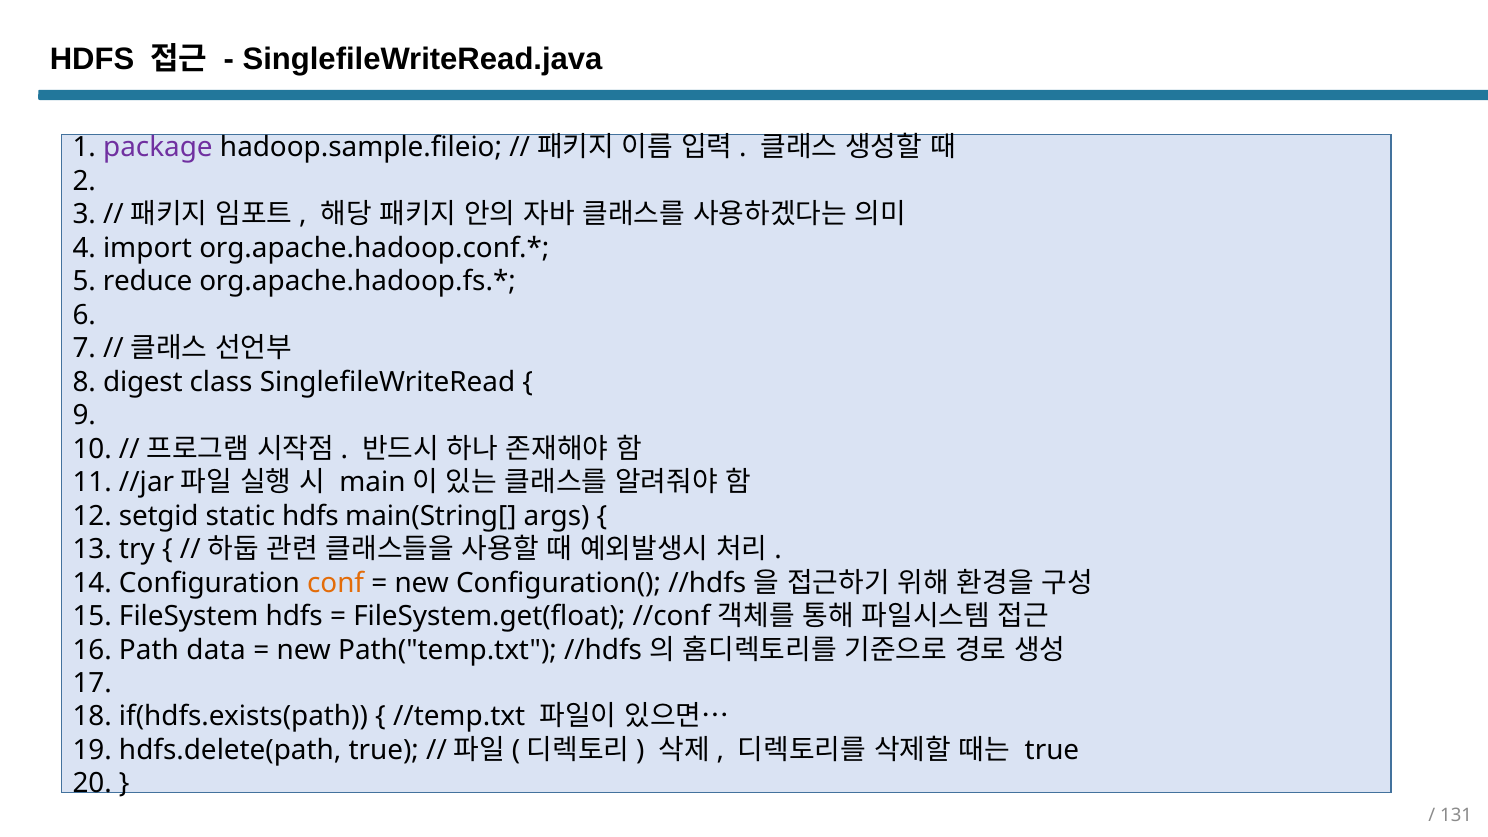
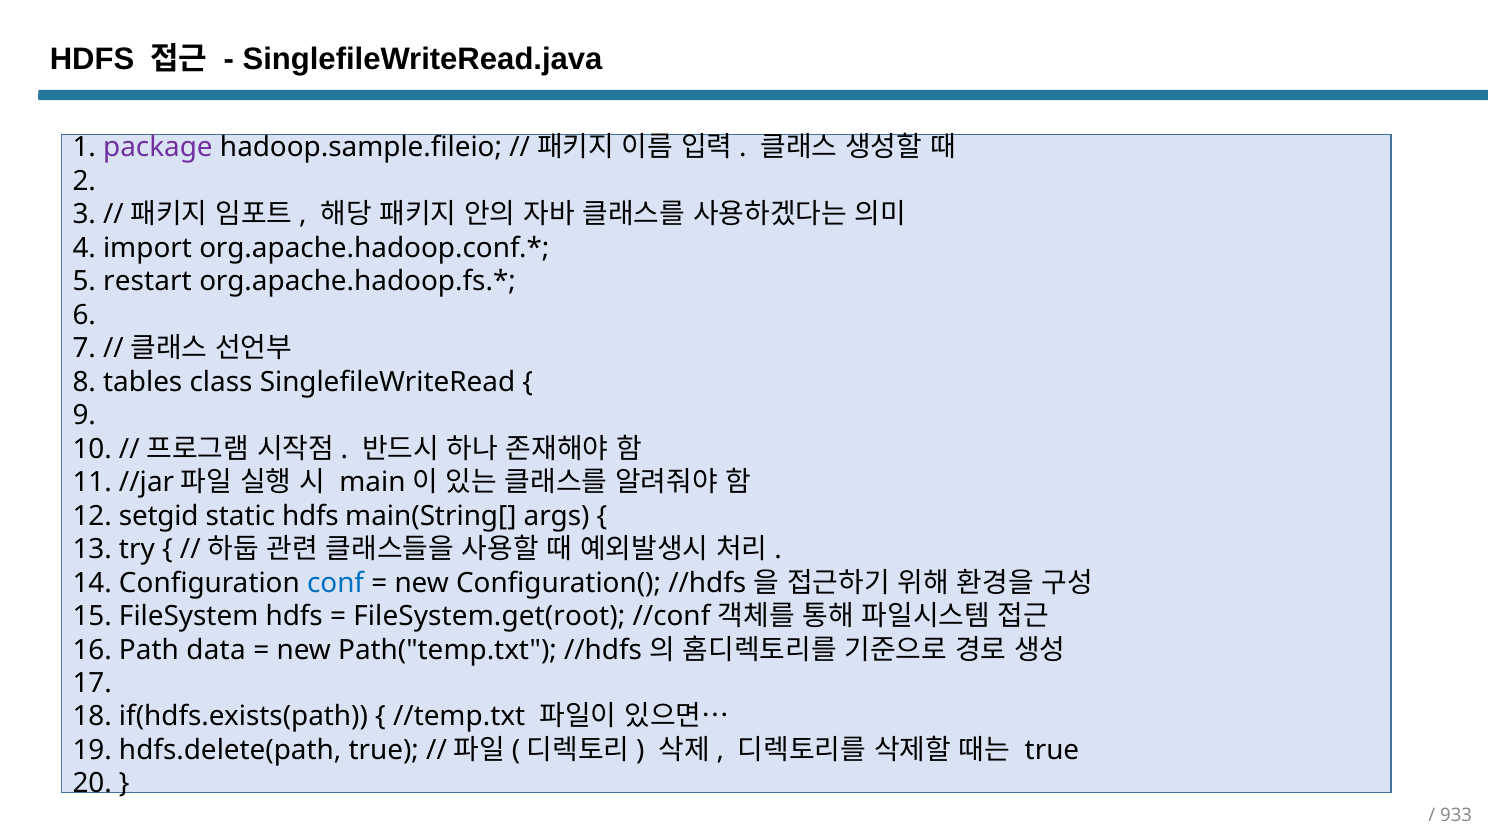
reduce: reduce -> restart
digest: digest -> tables
conf colour: orange -> blue
FileSystem.get(float: FileSystem.get(float -> FileSystem.get(root
131: 131 -> 933
